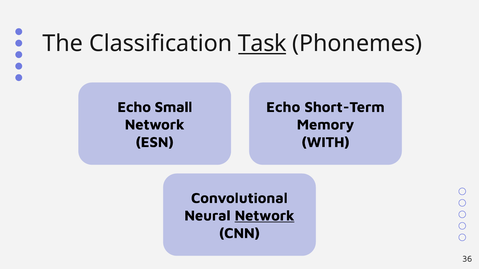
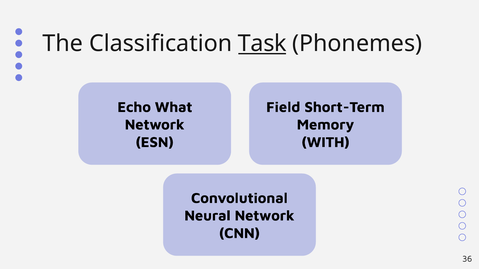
Small: Small -> What
Echo at (283, 107): Echo -> Field
Network at (265, 216) underline: present -> none
